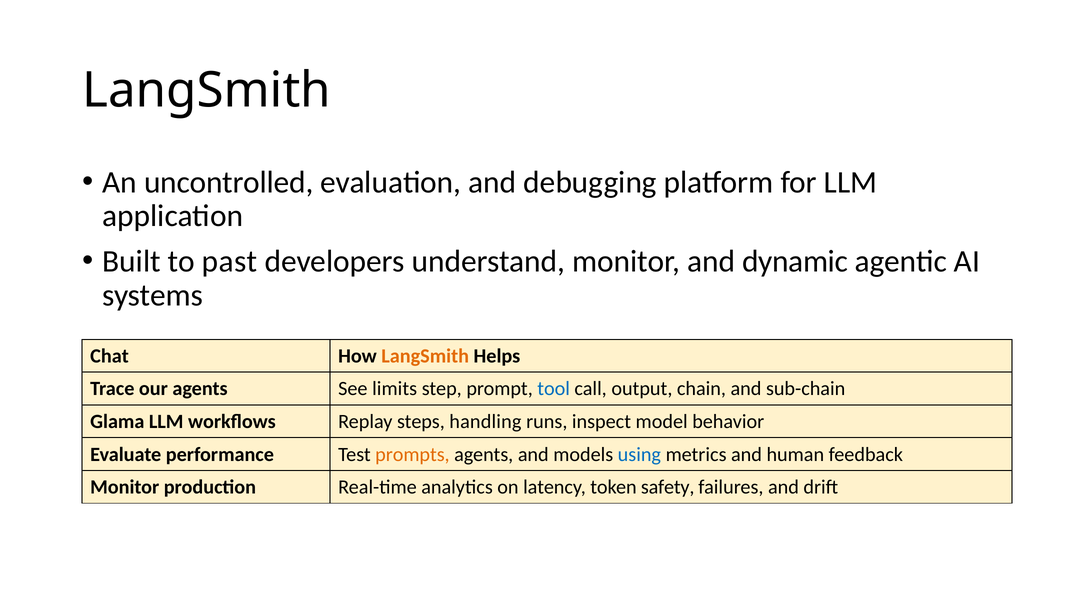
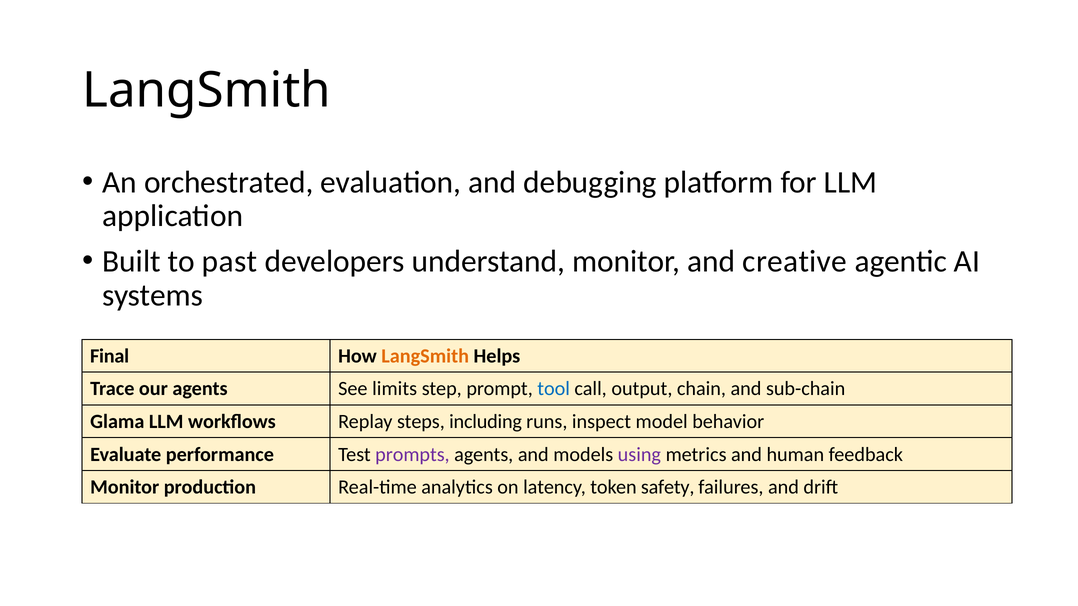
uncontrolled: uncontrolled -> orchestrated
dynamic: dynamic -> creative
Chat: Chat -> Final
handling: handling -> including
prompts colour: orange -> purple
using colour: blue -> purple
